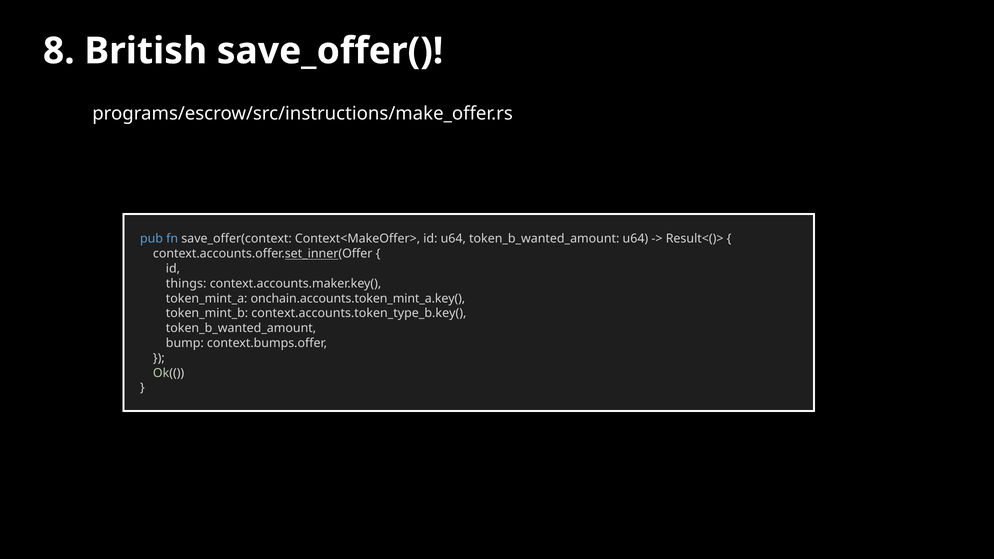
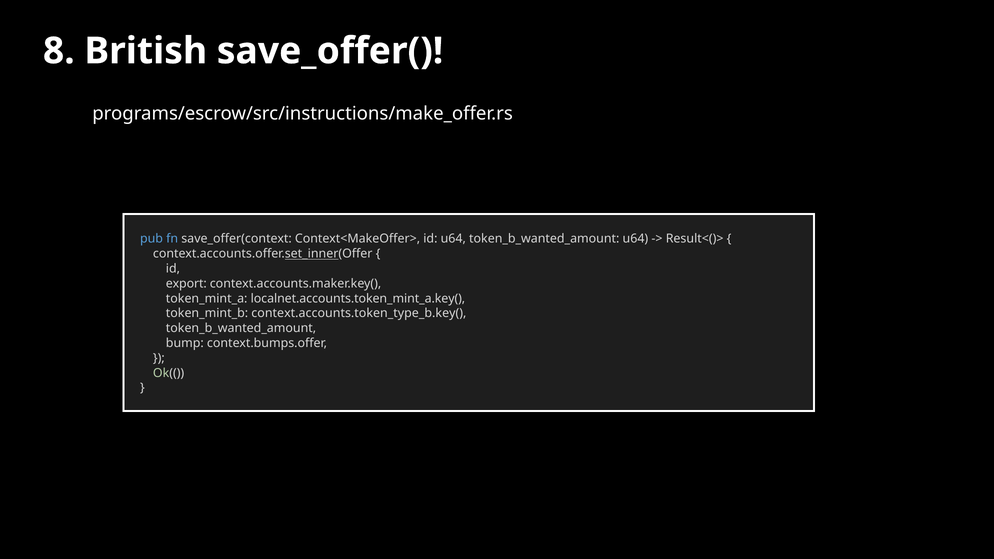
things: things -> export
onchain.accounts.token_mint_a.key(: onchain.accounts.token_mint_a.key( -> localnet.accounts.token_mint_a.key(
